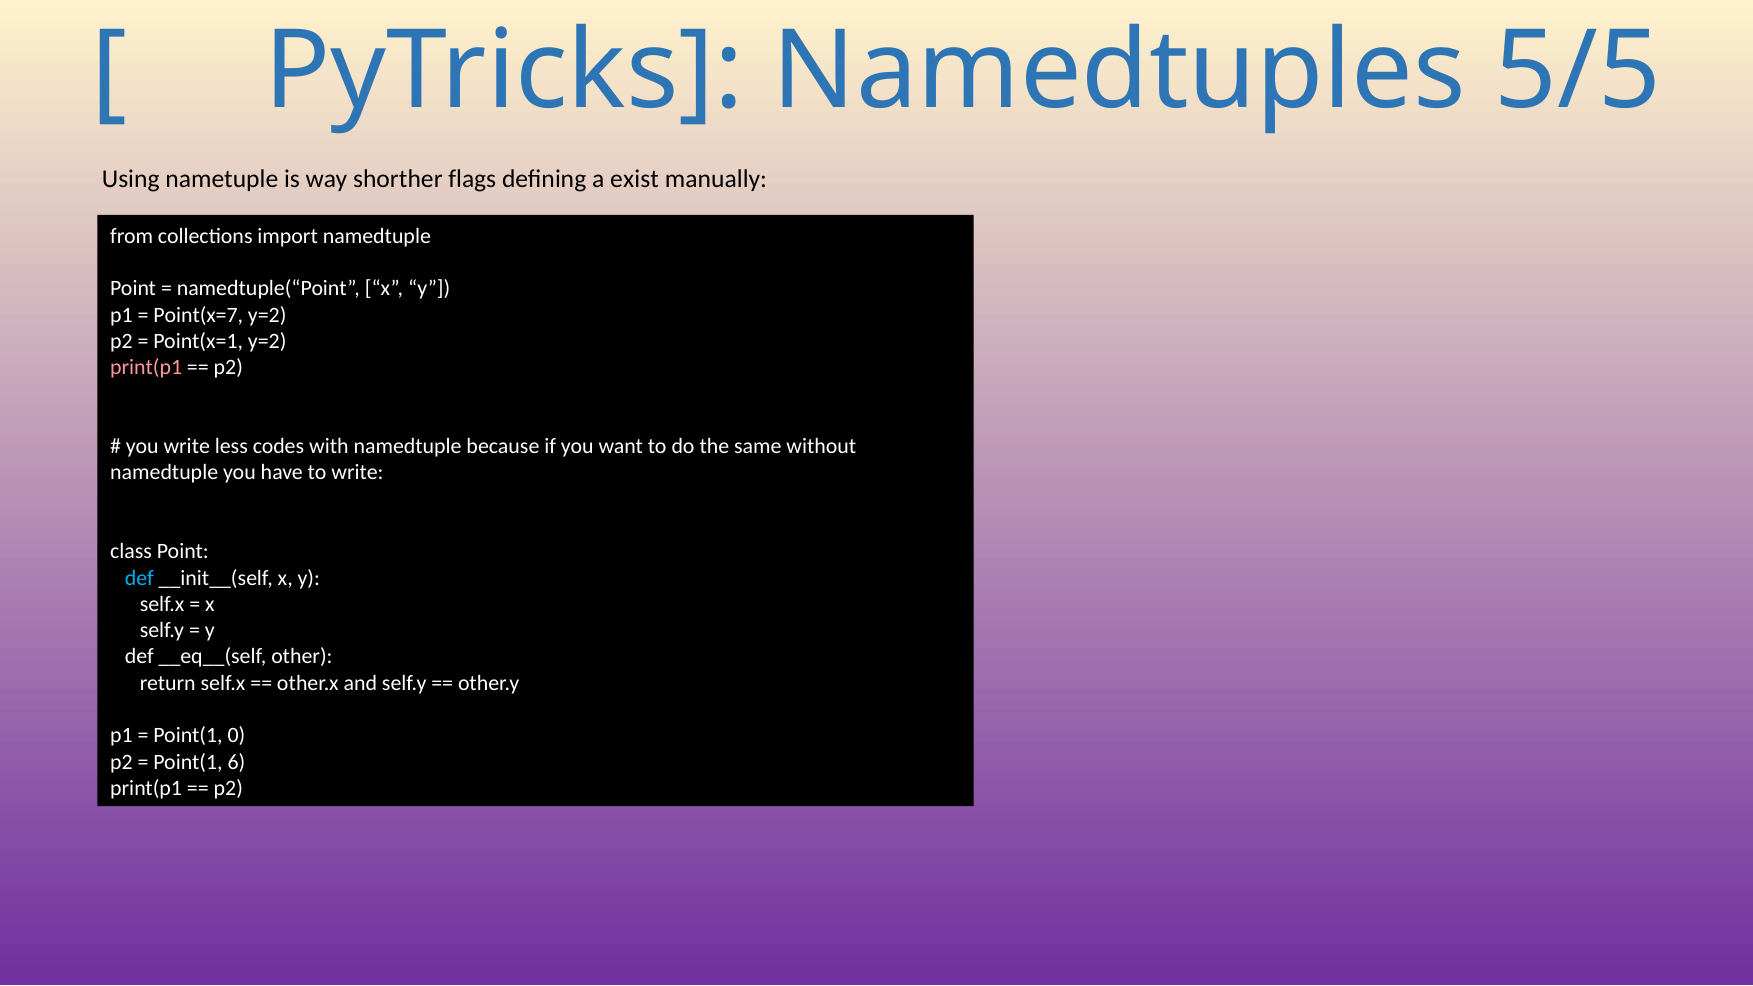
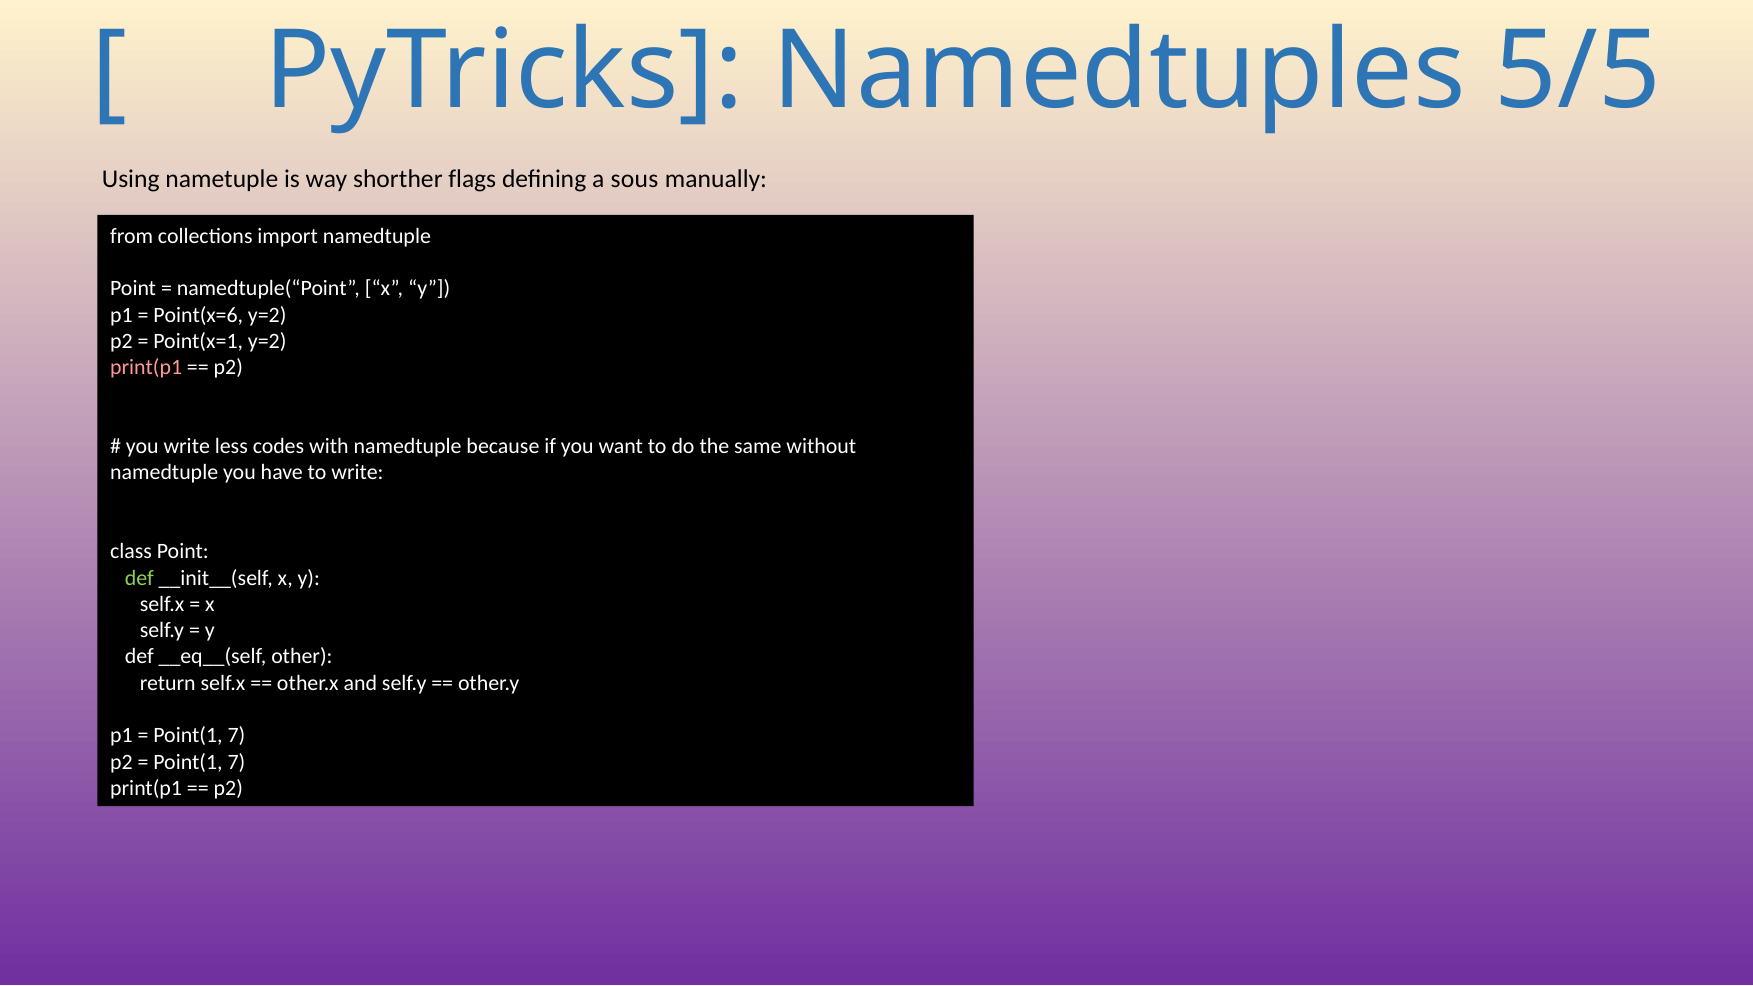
exist: exist -> sous
Point(x=7: Point(x=7 -> Point(x=6
def at (139, 578) colour: light blue -> light green
0 at (236, 736): 0 -> 7
6 at (236, 762): 6 -> 7
